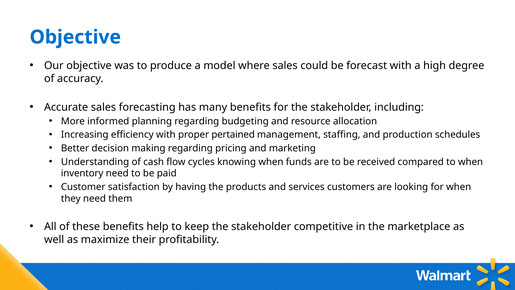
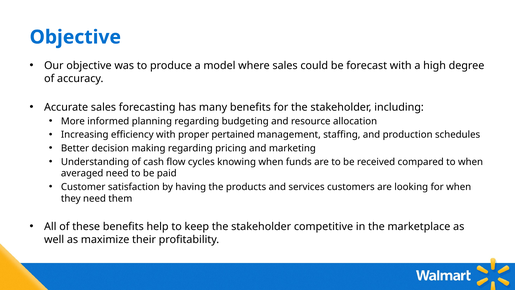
inventory: inventory -> averaged
